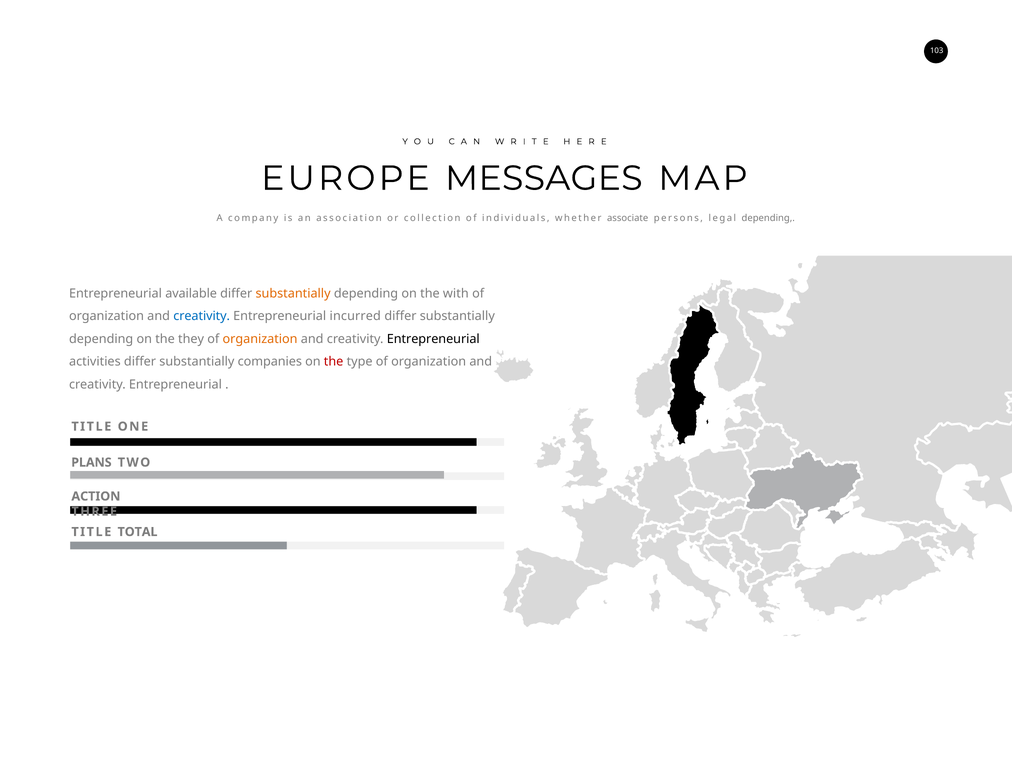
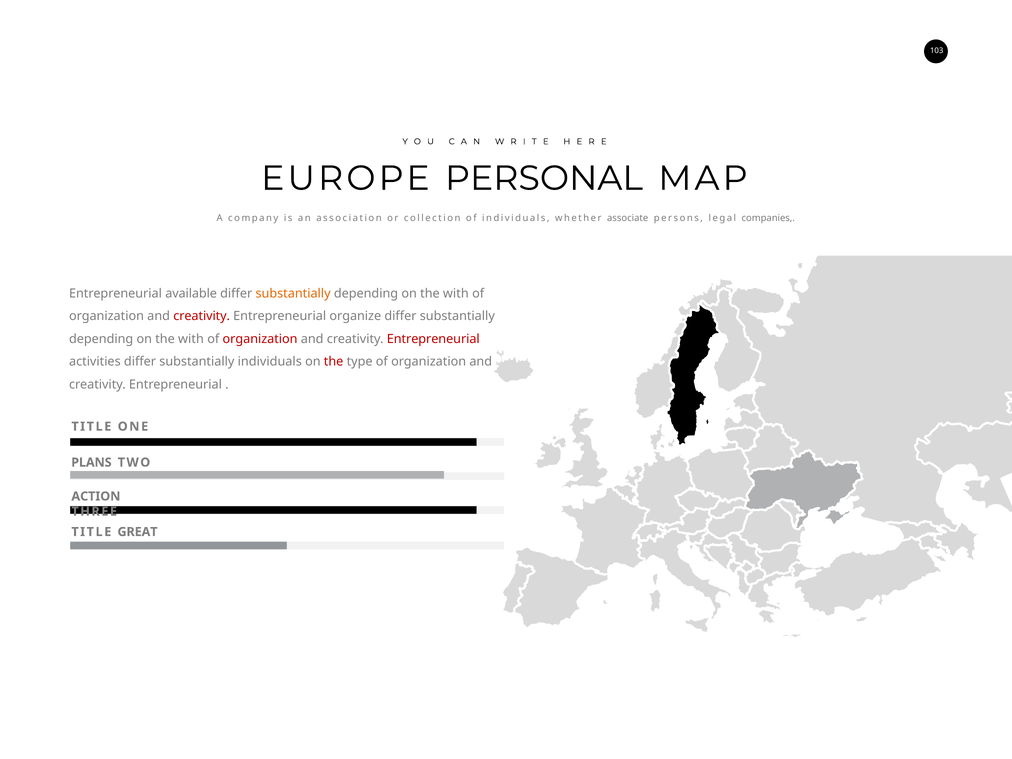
MESSAGES: MESSAGES -> PERSONAL
legal depending: depending -> companies
creativity at (202, 316) colour: blue -> red
incurred: incurred -> organize
they at (191, 339): they -> with
organization at (260, 339) colour: orange -> red
Entrepreneurial at (433, 339) colour: black -> red
substantially companies: companies -> individuals
TOTAL: TOTAL -> GREAT
